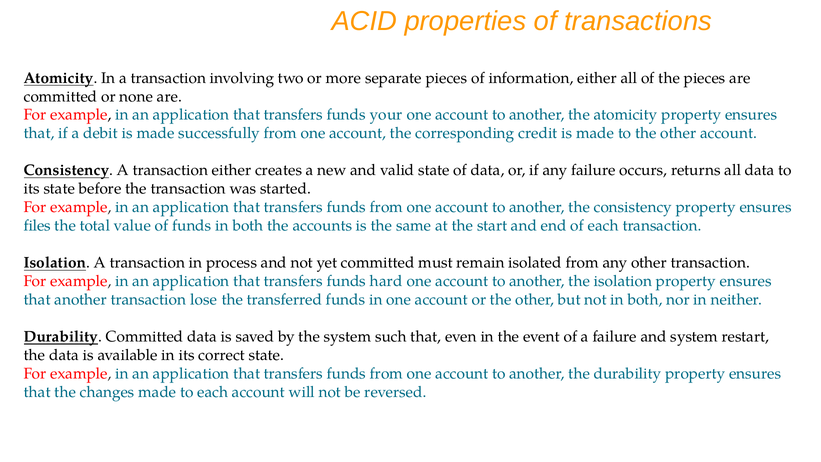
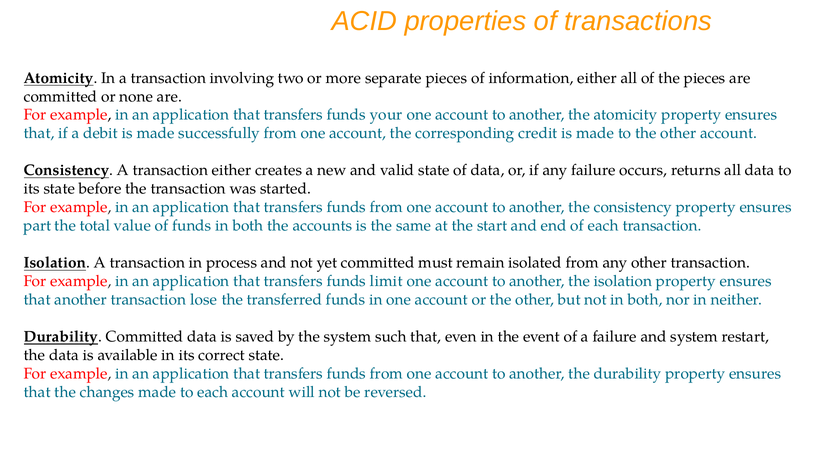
files: files -> part
hard: hard -> limit
